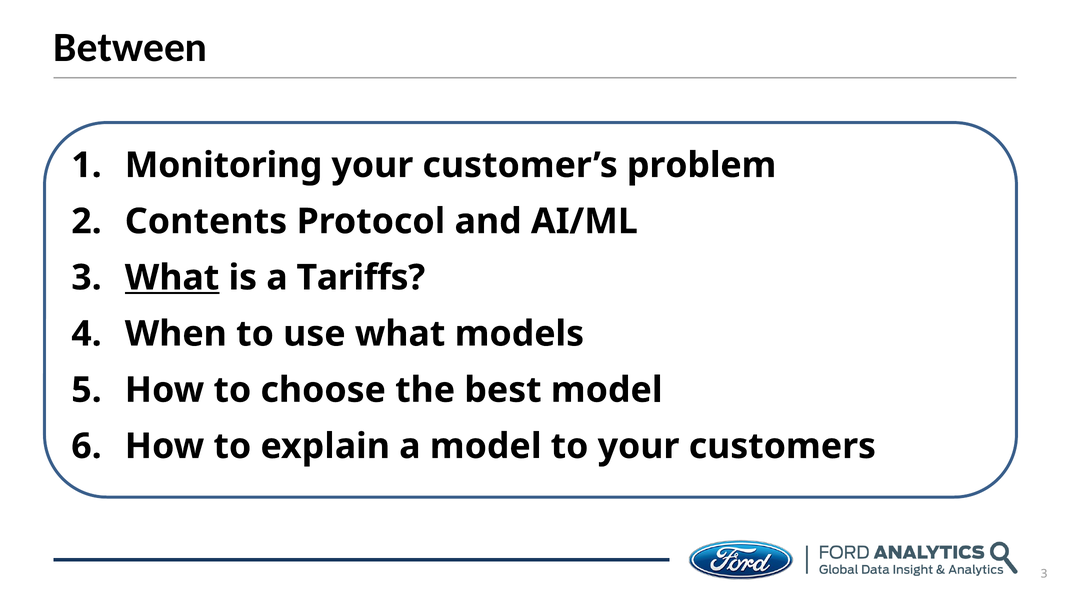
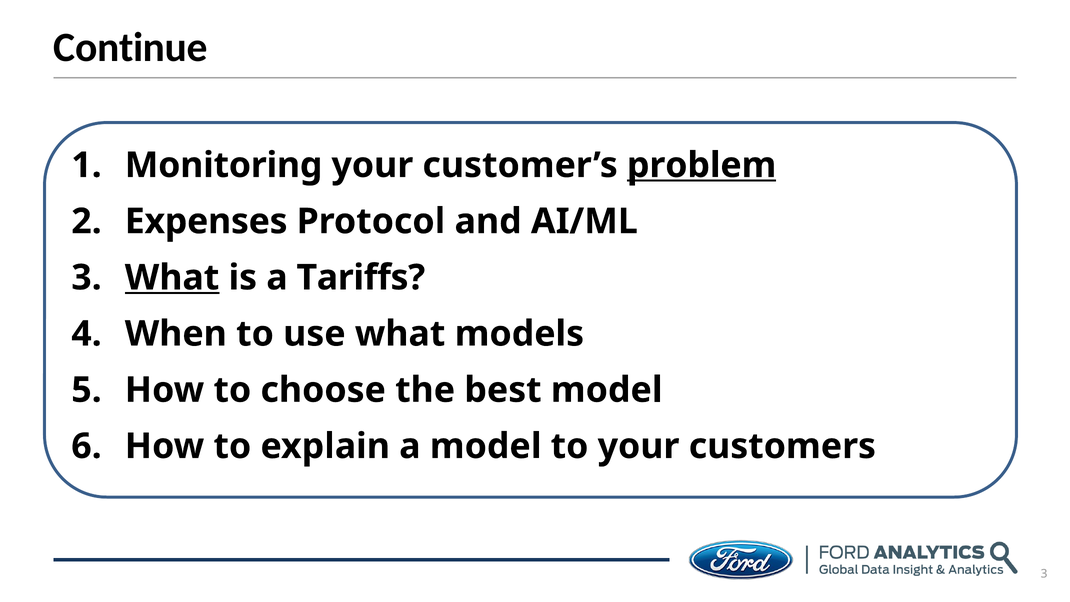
Between: Between -> Continue
problem underline: none -> present
Contents: Contents -> Expenses
